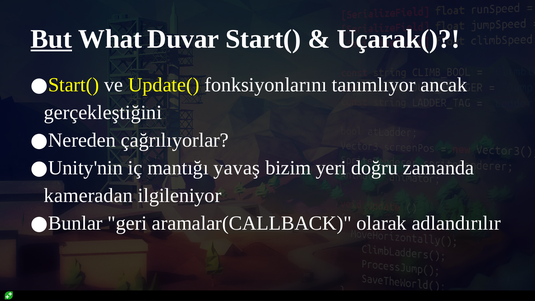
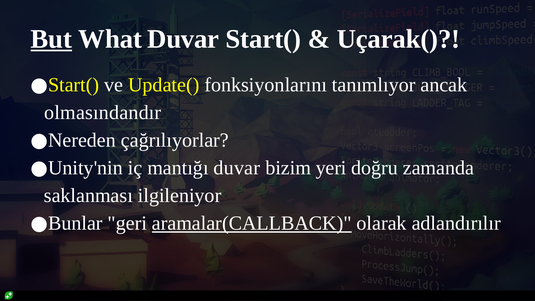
gerçekleştiğini: gerçekleştiğini -> olmasındandır
mantığı yavaş: yavaş -> duvar
kameradan: kameradan -> saklanması
aramalar(CALLBACK underline: none -> present
